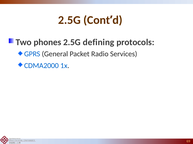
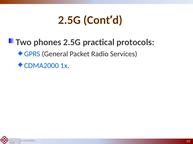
defining: defining -> practical
